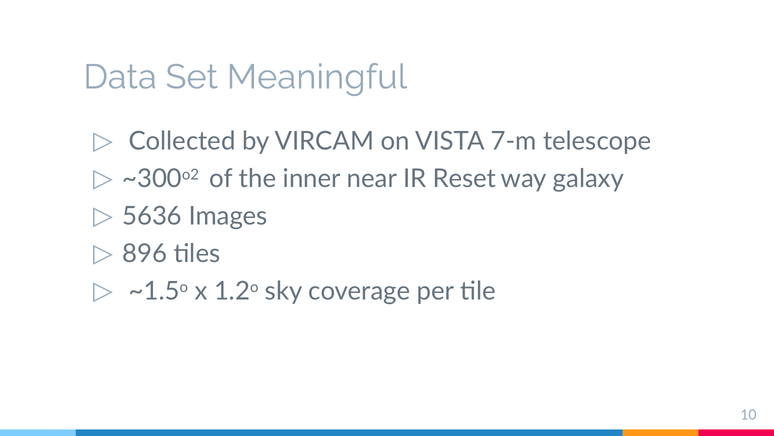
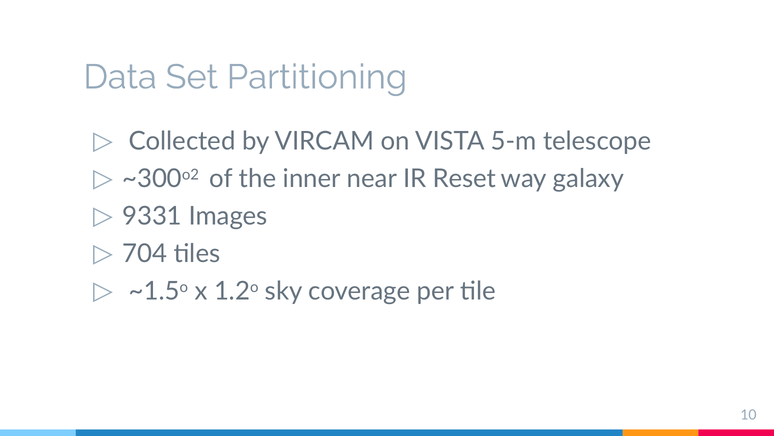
Meaningful: Meaningful -> Partitioning
7-m: 7-m -> 5-m
5636: 5636 -> 9331
896: 896 -> 704
